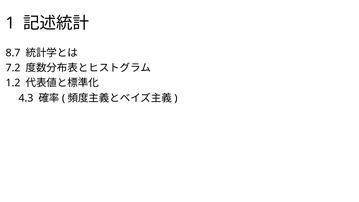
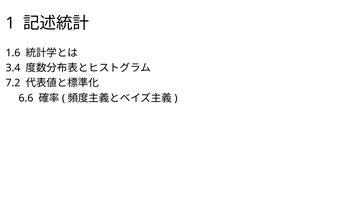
8.7: 8.7 -> 1.6
7.2: 7.2 -> 3.4
1.2: 1.2 -> 7.2
4.3: 4.3 -> 6.6
